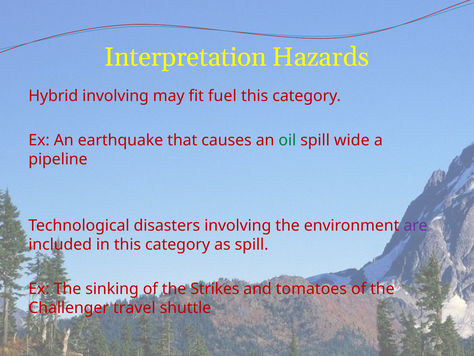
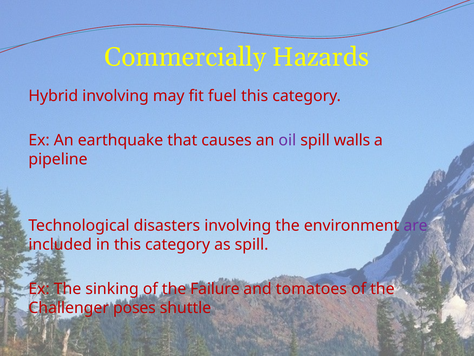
Interpretation: Interpretation -> Commercially
oil colour: green -> purple
wide: wide -> walls
Strikes: Strikes -> Failure
travel: travel -> poses
